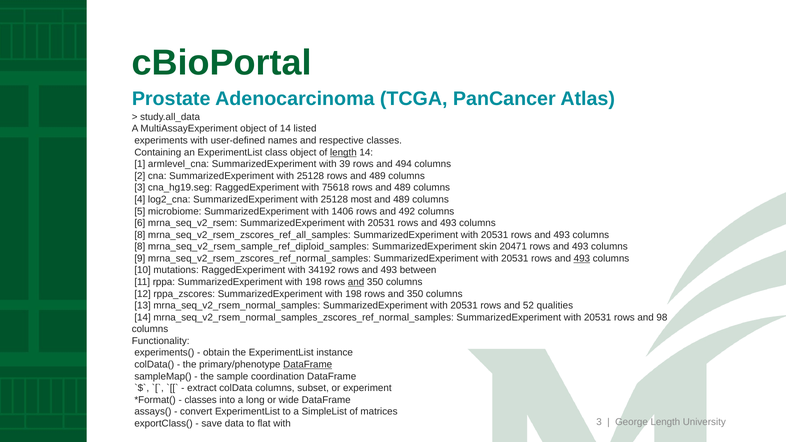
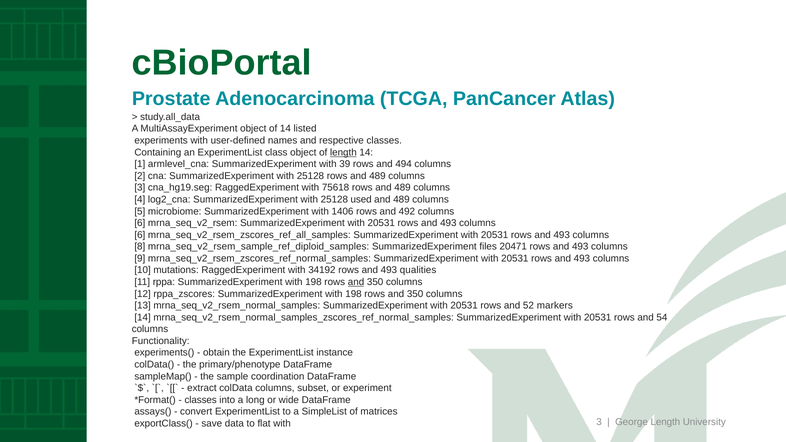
most: most -> used
8 at (140, 235): 8 -> 6
skin: skin -> files
493 at (582, 258) underline: present -> none
between: between -> qualities
qualities: qualities -> markers
98: 98 -> 54
DataFrame at (308, 365) underline: present -> none
